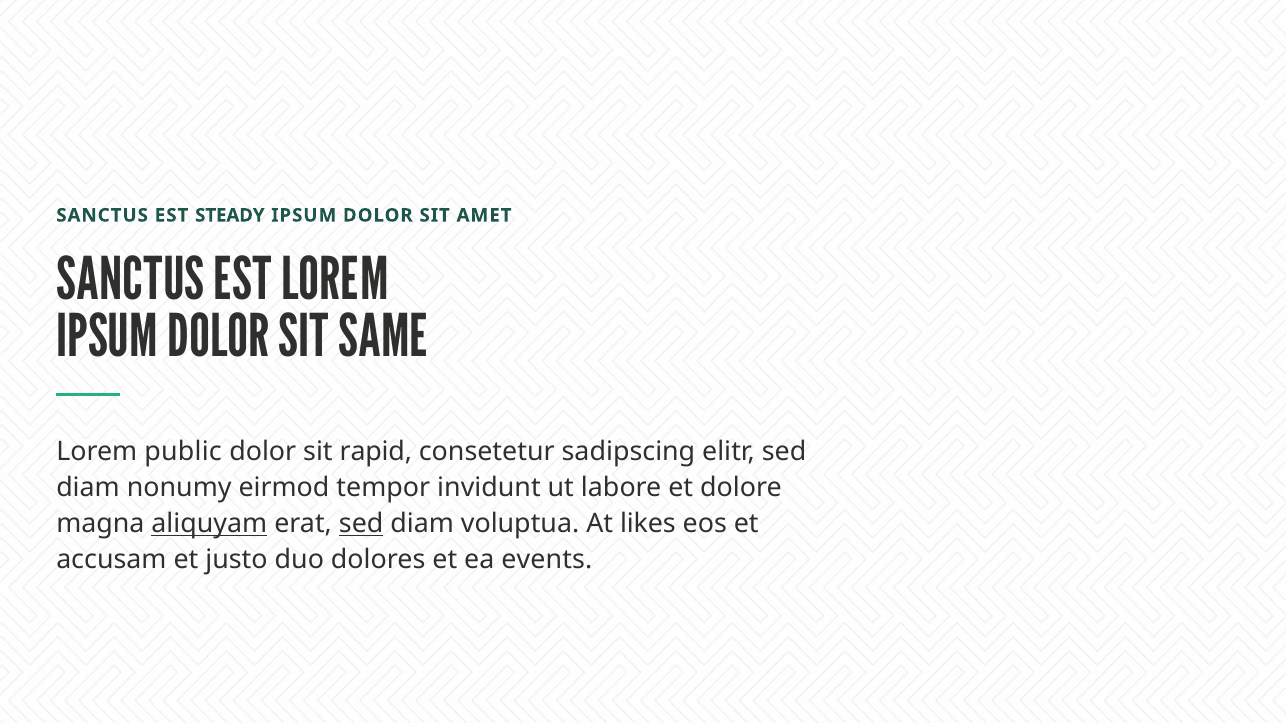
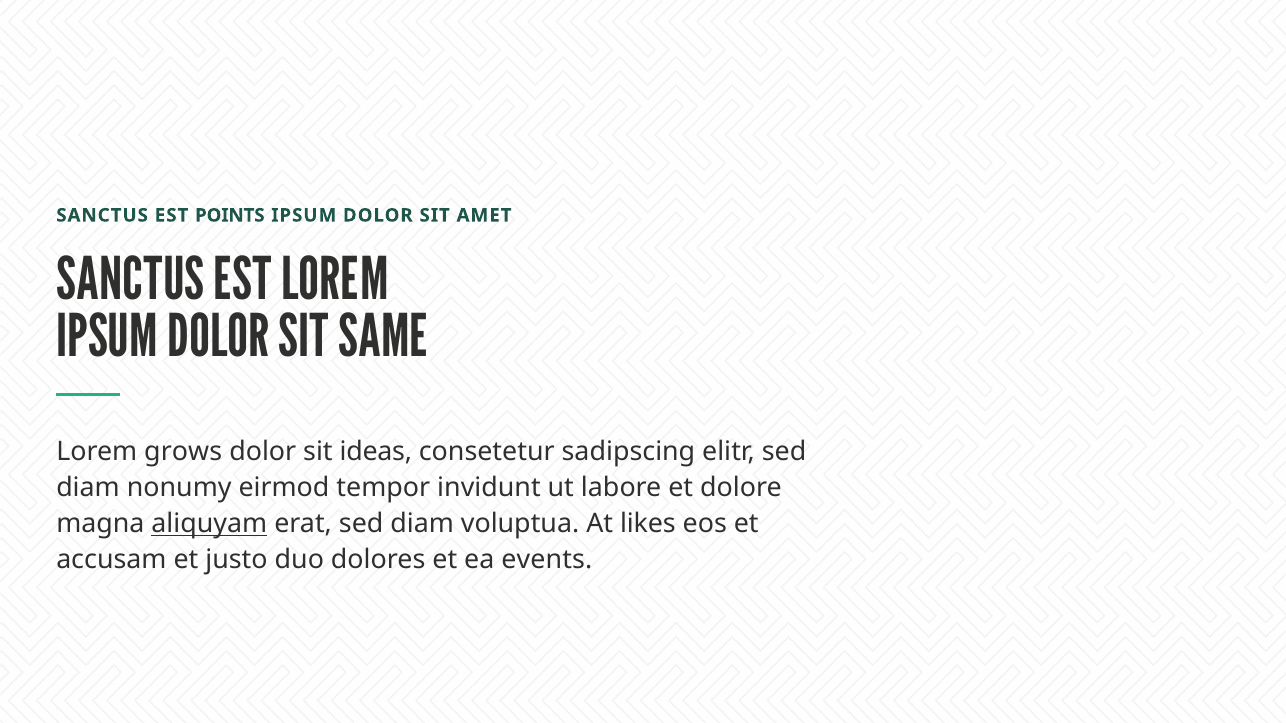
STEADY: STEADY -> POINTS
public: public -> grows
rapid: rapid -> ideas
sed at (361, 524) underline: present -> none
